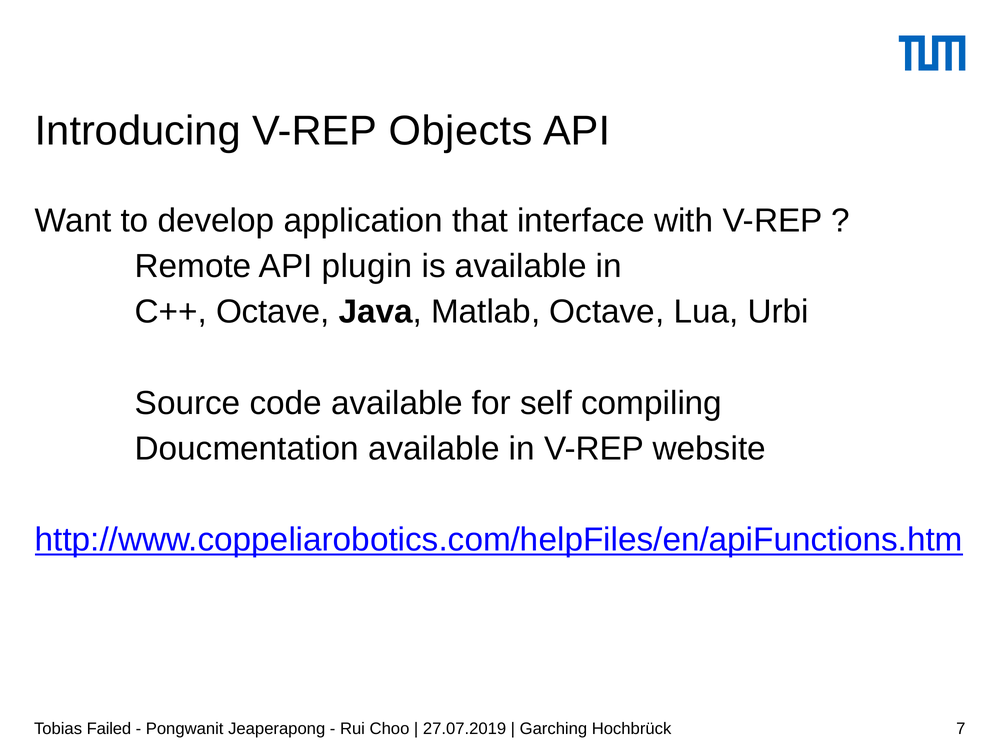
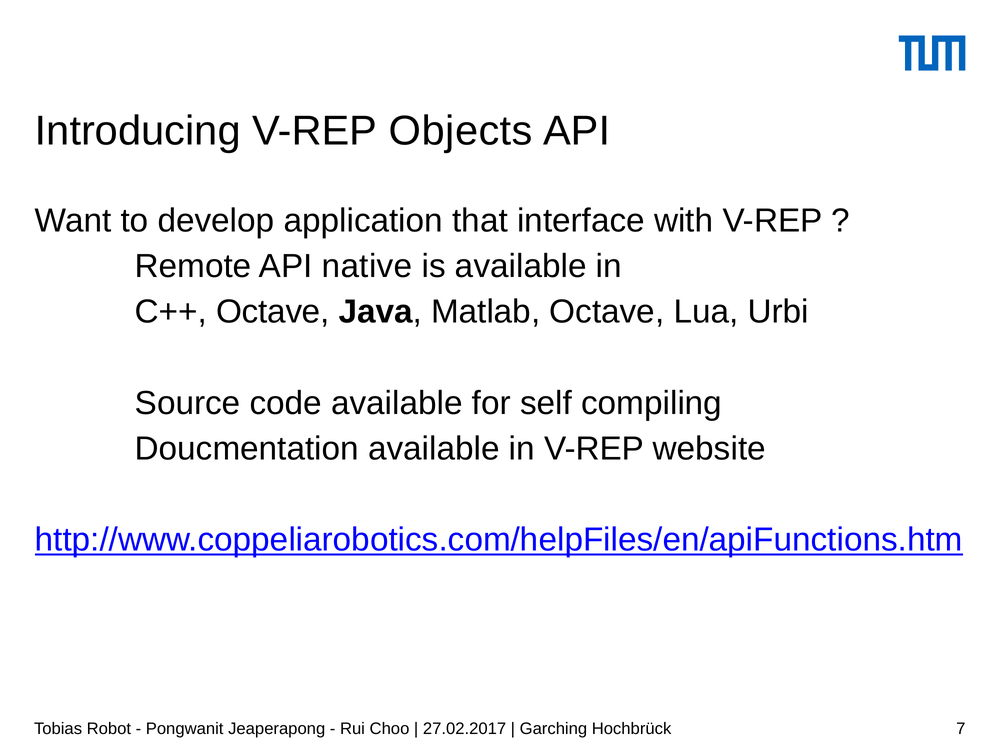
plugin: plugin -> native
Failed: Failed -> Robot
27.07.2019: 27.07.2019 -> 27.02.2017
